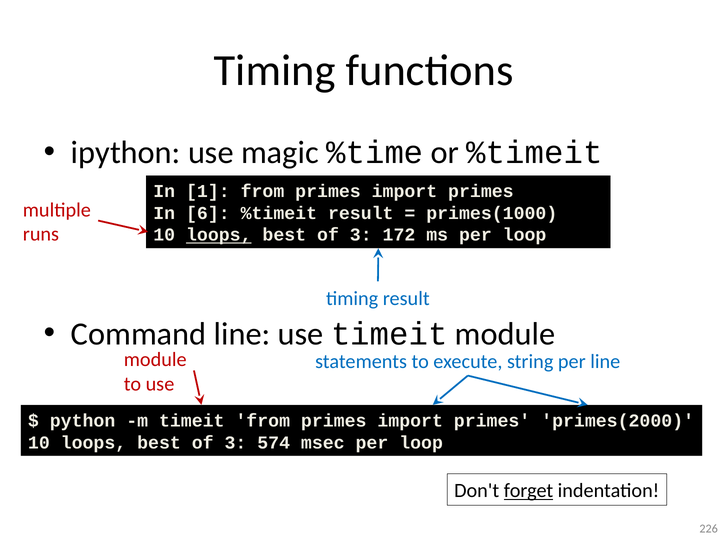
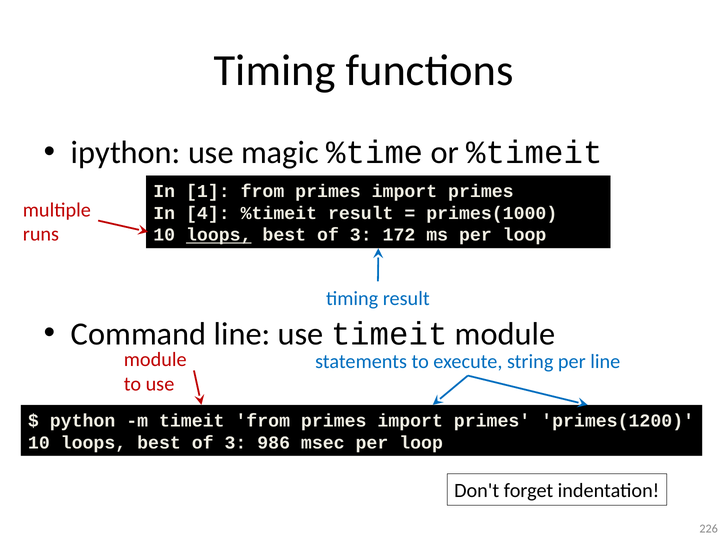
6: 6 -> 4
primes(2000: primes(2000 -> primes(1200
574: 574 -> 986
forget underline: present -> none
